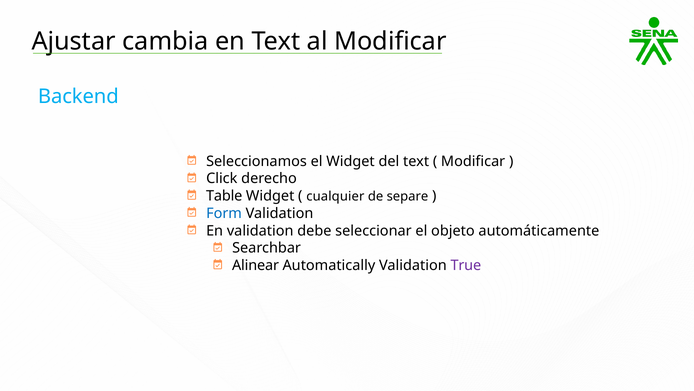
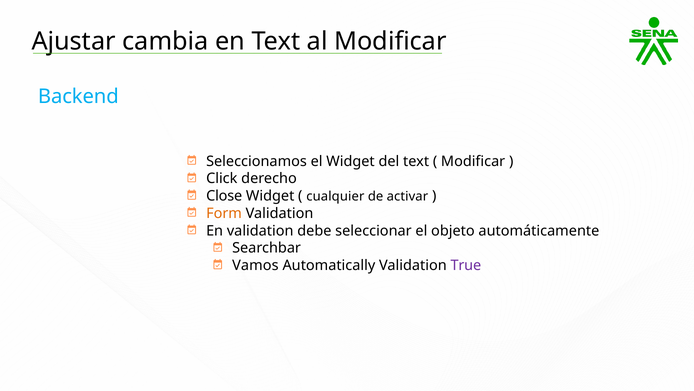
Table: Table -> Close
separe: separe -> activar
Form colour: blue -> orange
Alinear: Alinear -> Vamos
